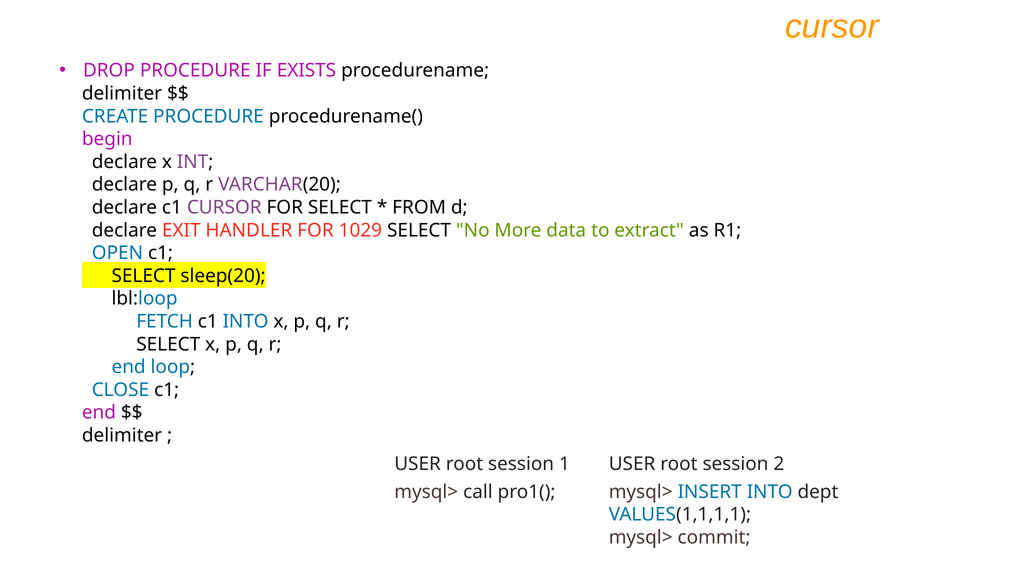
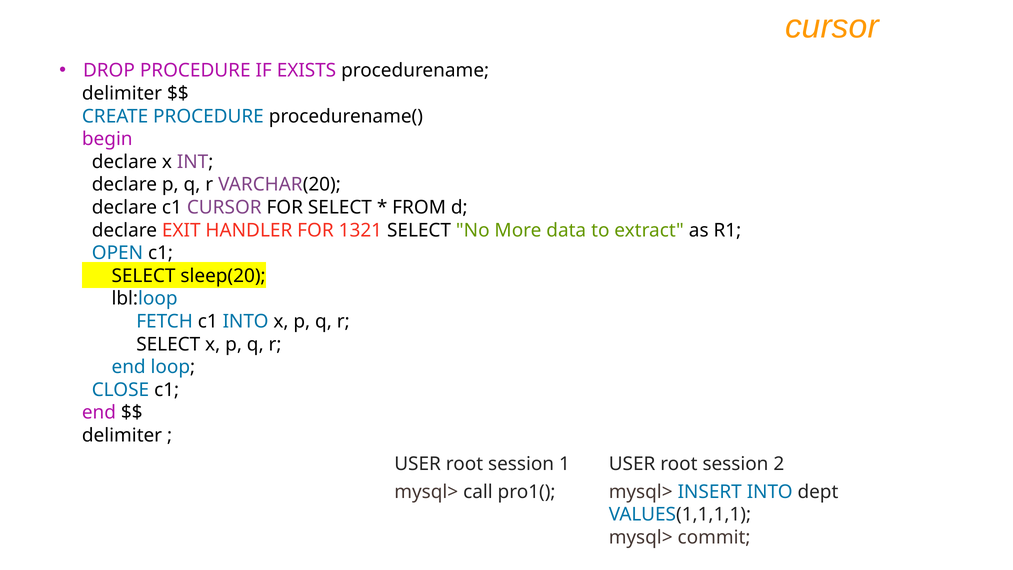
1029: 1029 -> 1321
